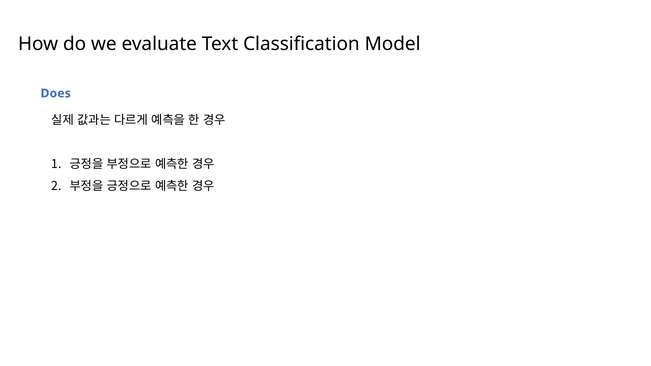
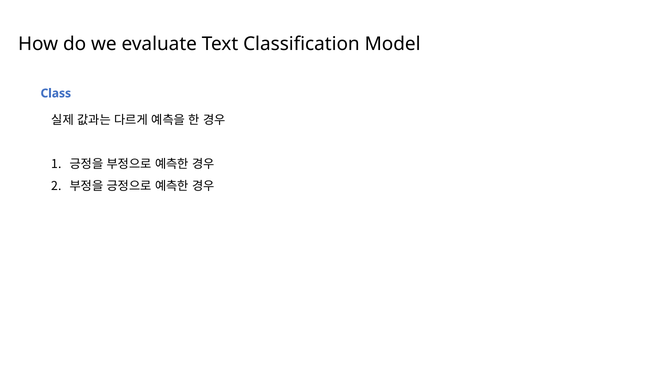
Does: Does -> Class
